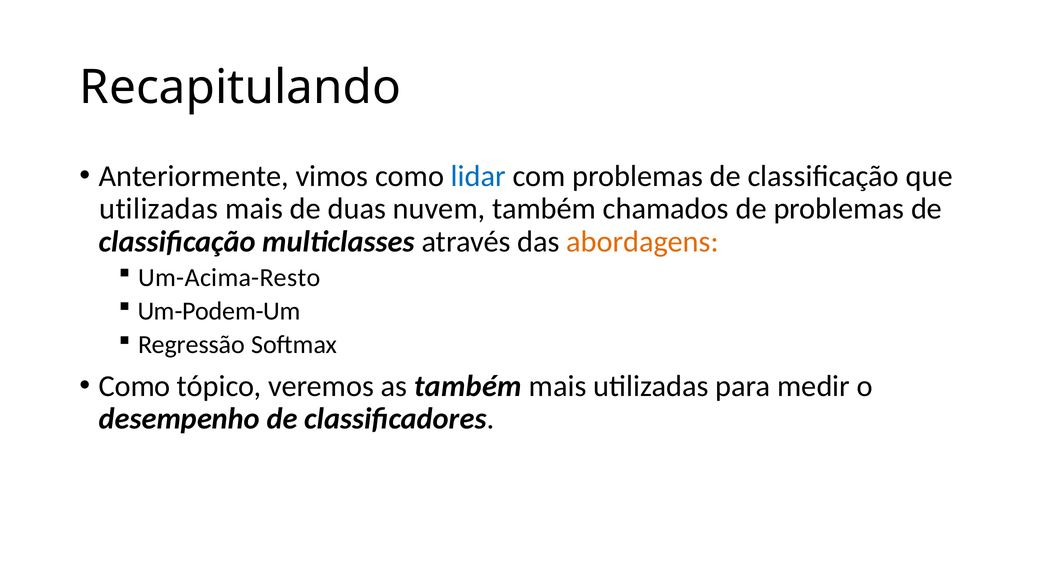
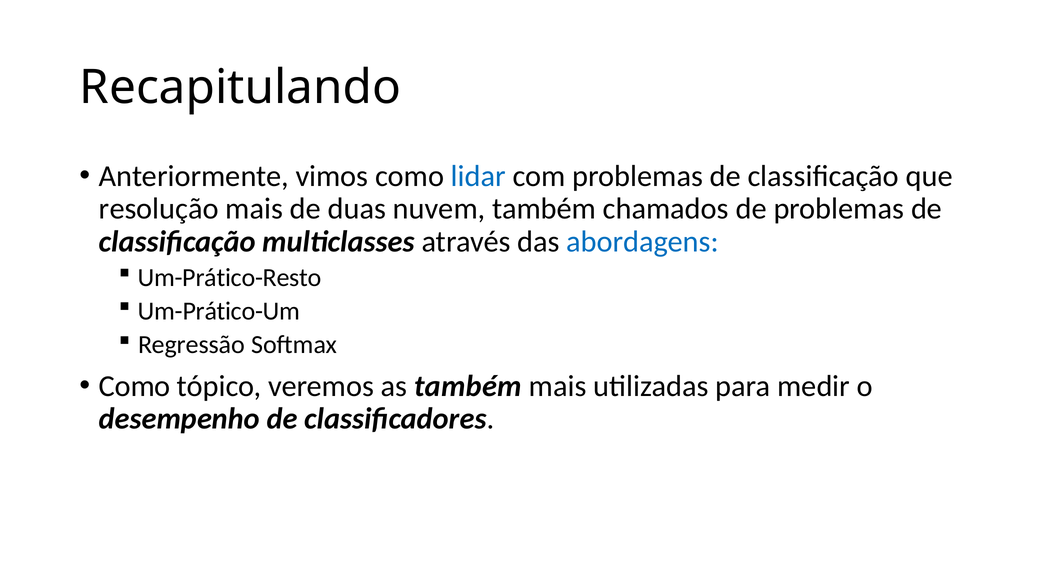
utilizadas at (159, 209): utilizadas -> resolução
abordagens colour: orange -> blue
Um-Acima-Resto: Um-Acima-Resto -> Um-Prático-Resto
Um-Podem-Um: Um-Podem-Um -> Um-Prático-Um
